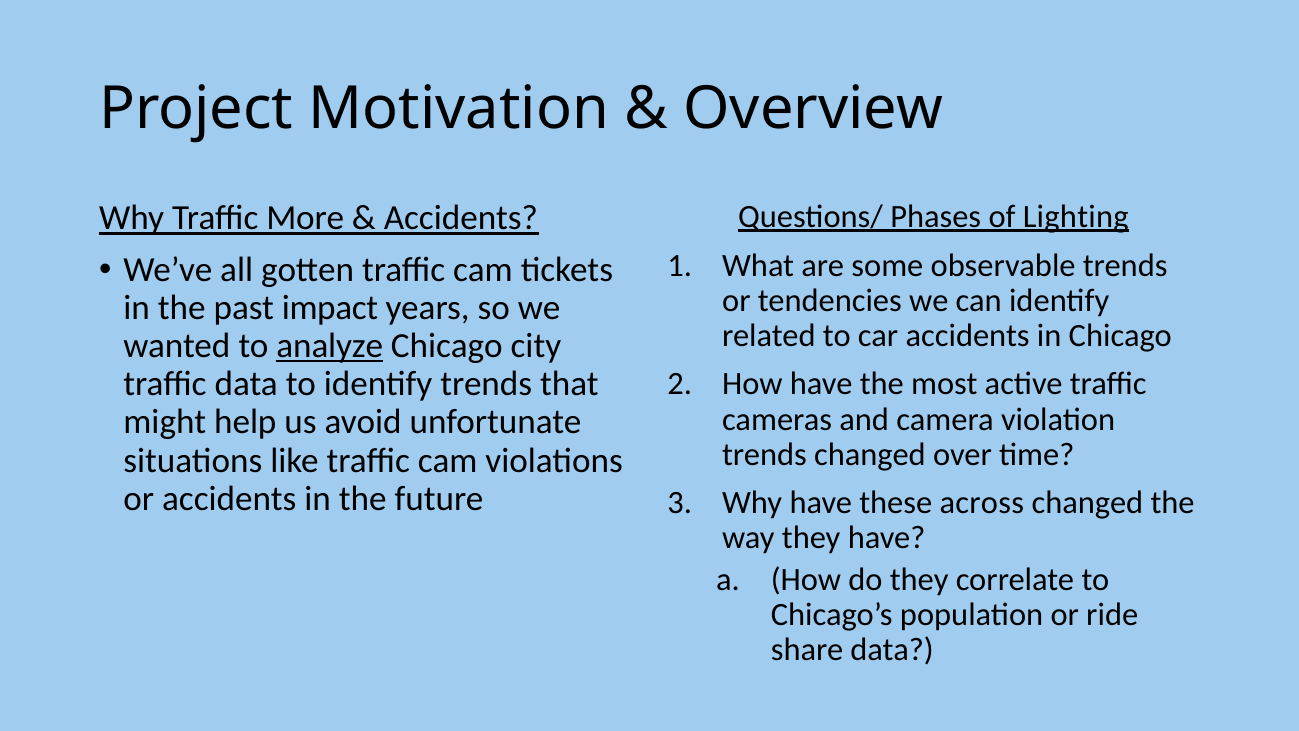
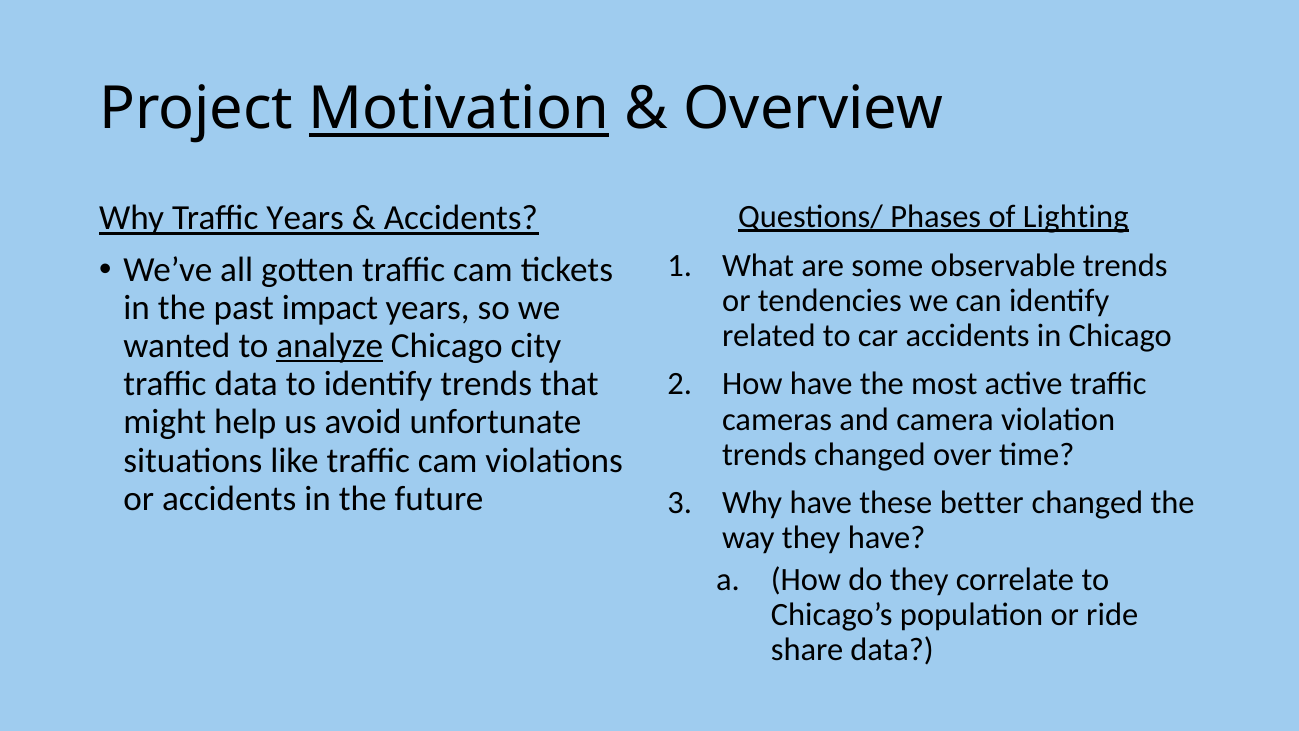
Motivation underline: none -> present
Traffic More: More -> Years
across: across -> better
